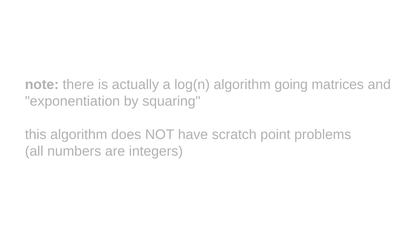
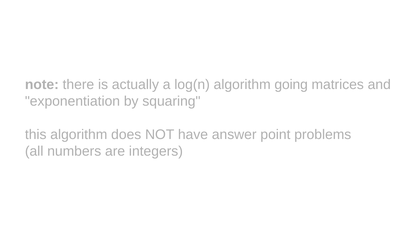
scratch: scratch -> answer
